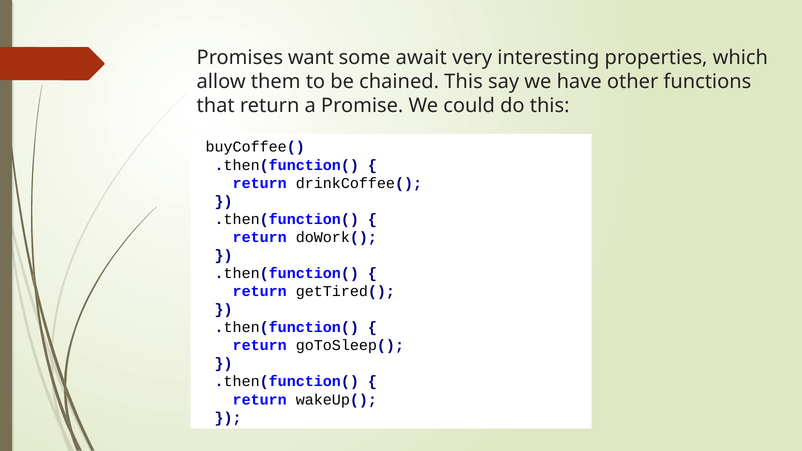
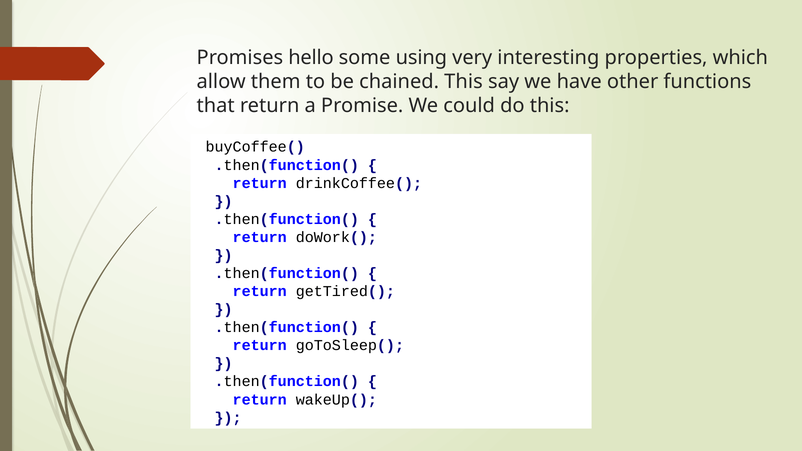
want: want -> hello
await: await -> using
